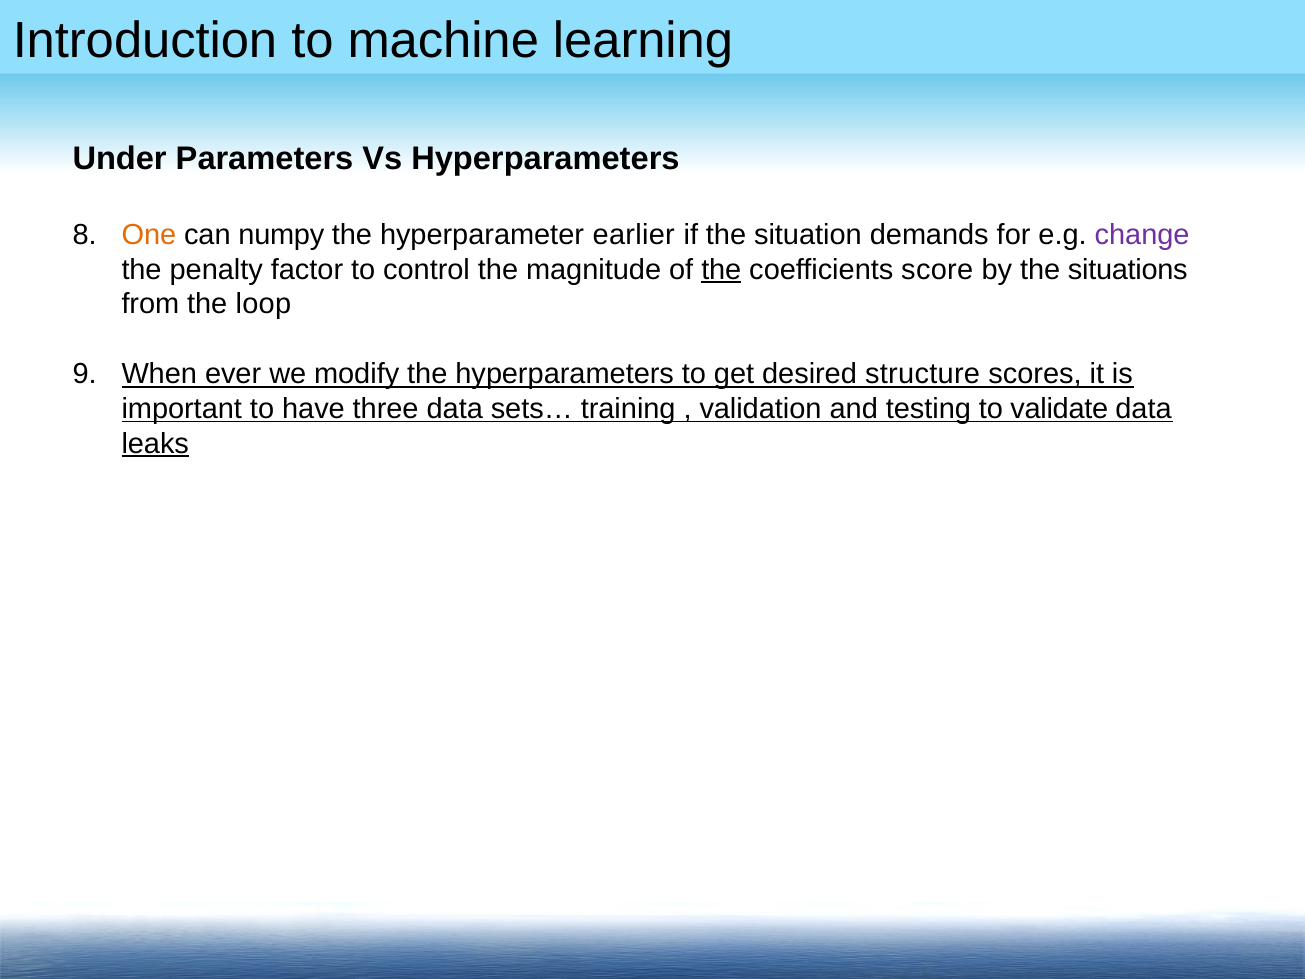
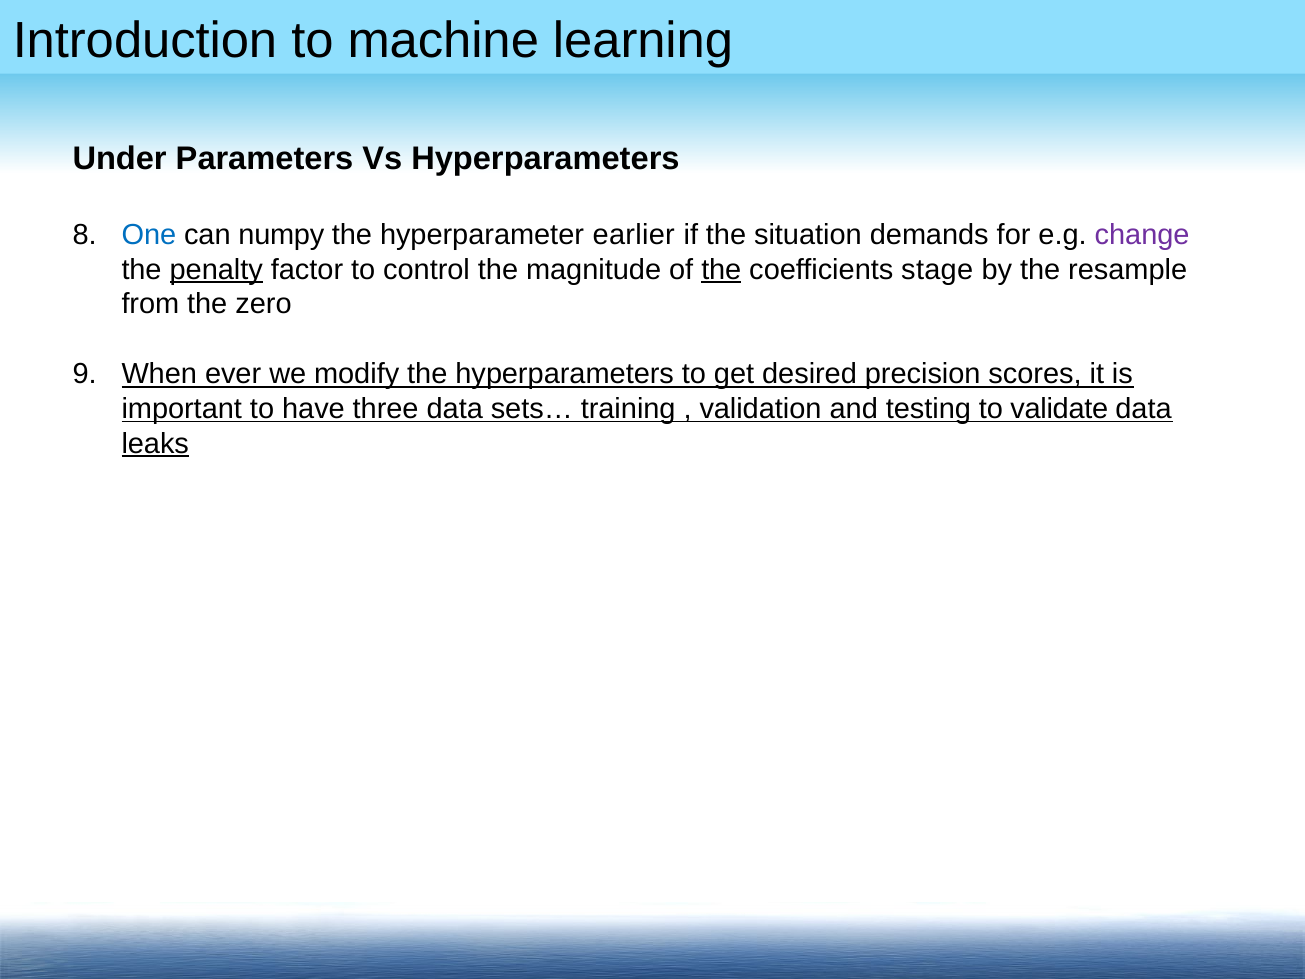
One colour: orange -> blue
penalty underline: none -> present
score: score -> stage
situations: situations -> resample
loop: loop -> zero
structure: structure -> precision
